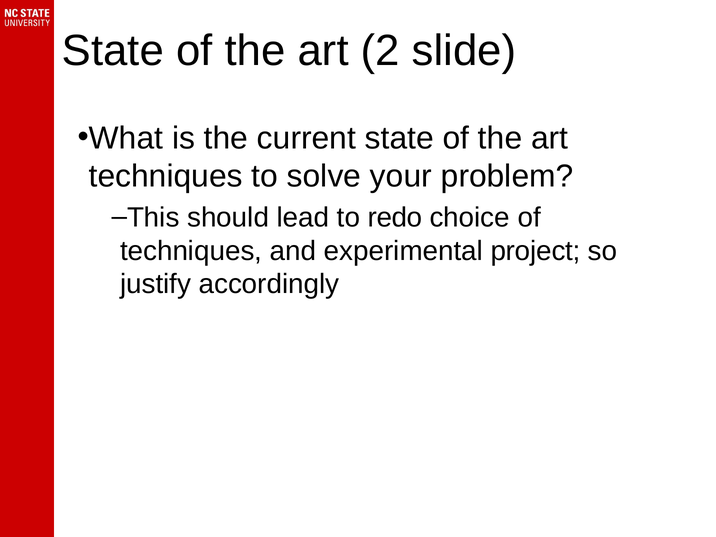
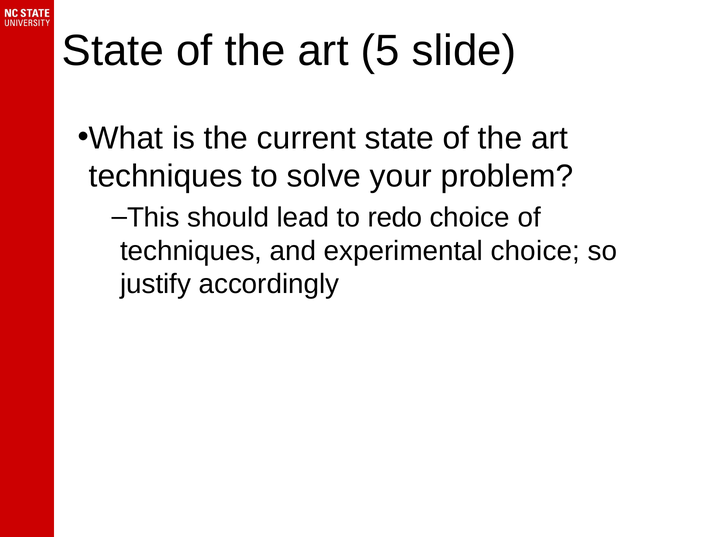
2: 2 -> 5
experimental project: project -> choice
